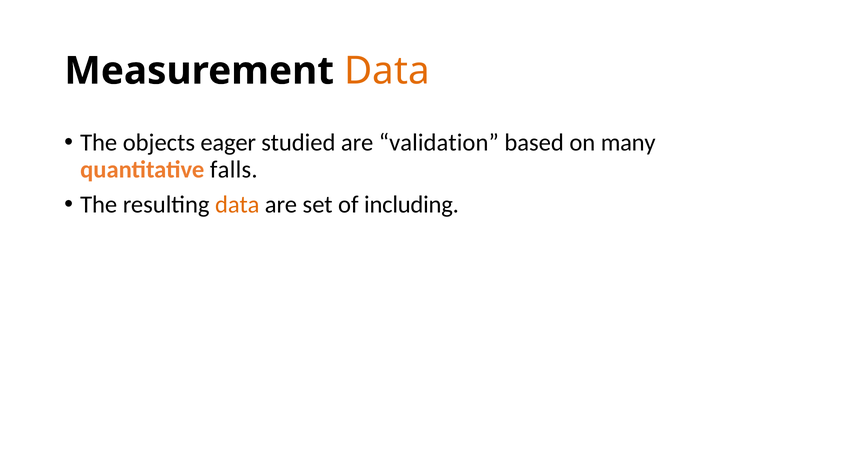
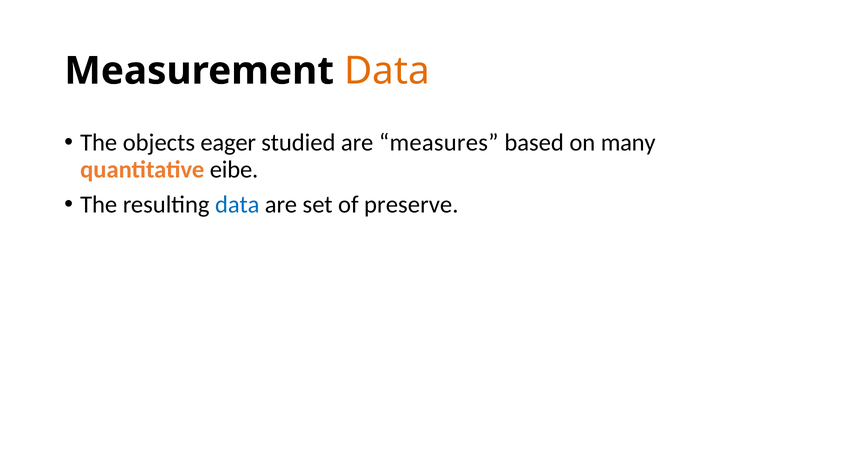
validation: validation -> measures
falls: falls -> eibe
data at (237, 205) colour: orange -> blue
including: including -> preserve
